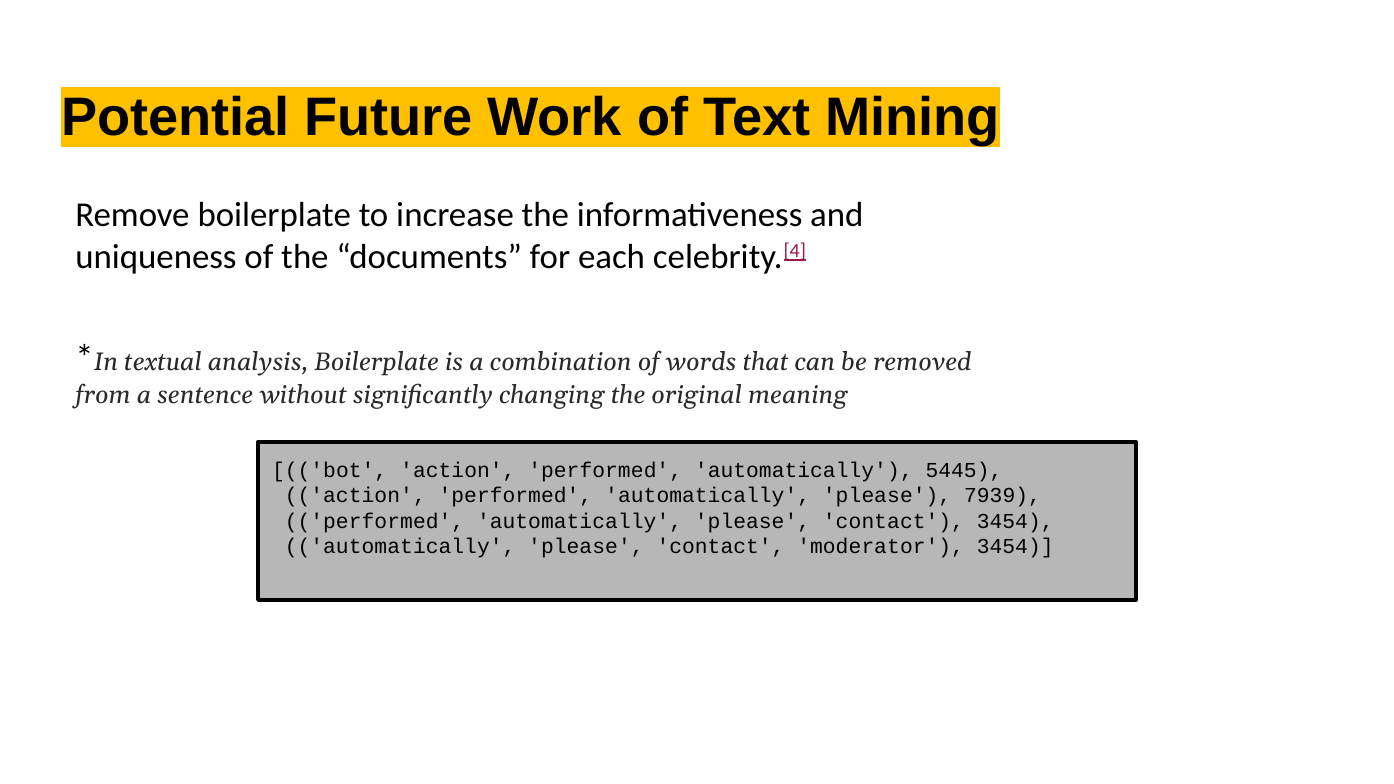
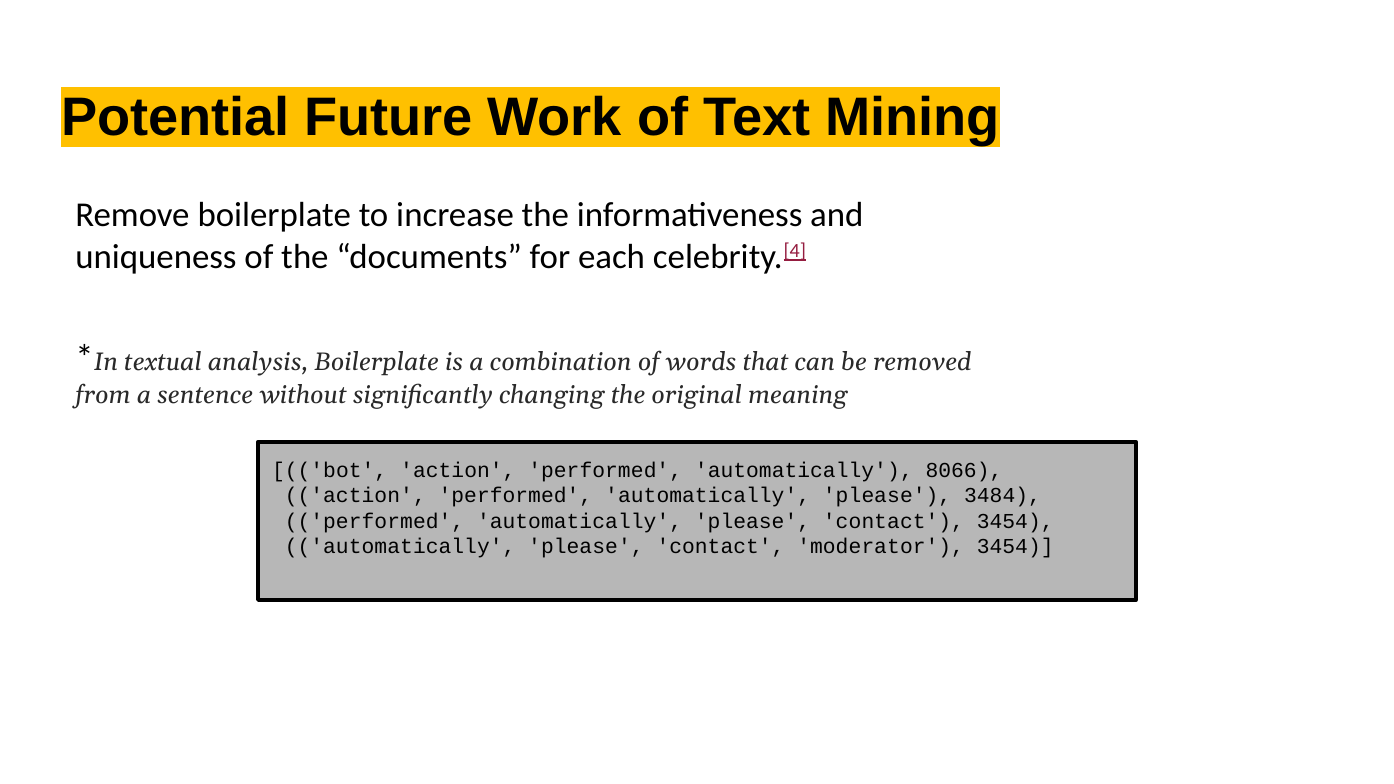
5445: 5445 -> 8066
7939: 7939 -> 3484
